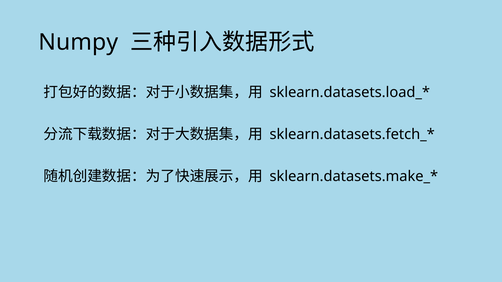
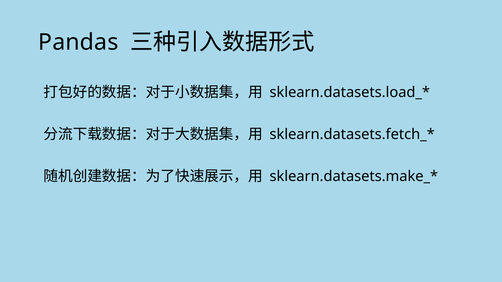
Numpy: Numpy -> Pandas
